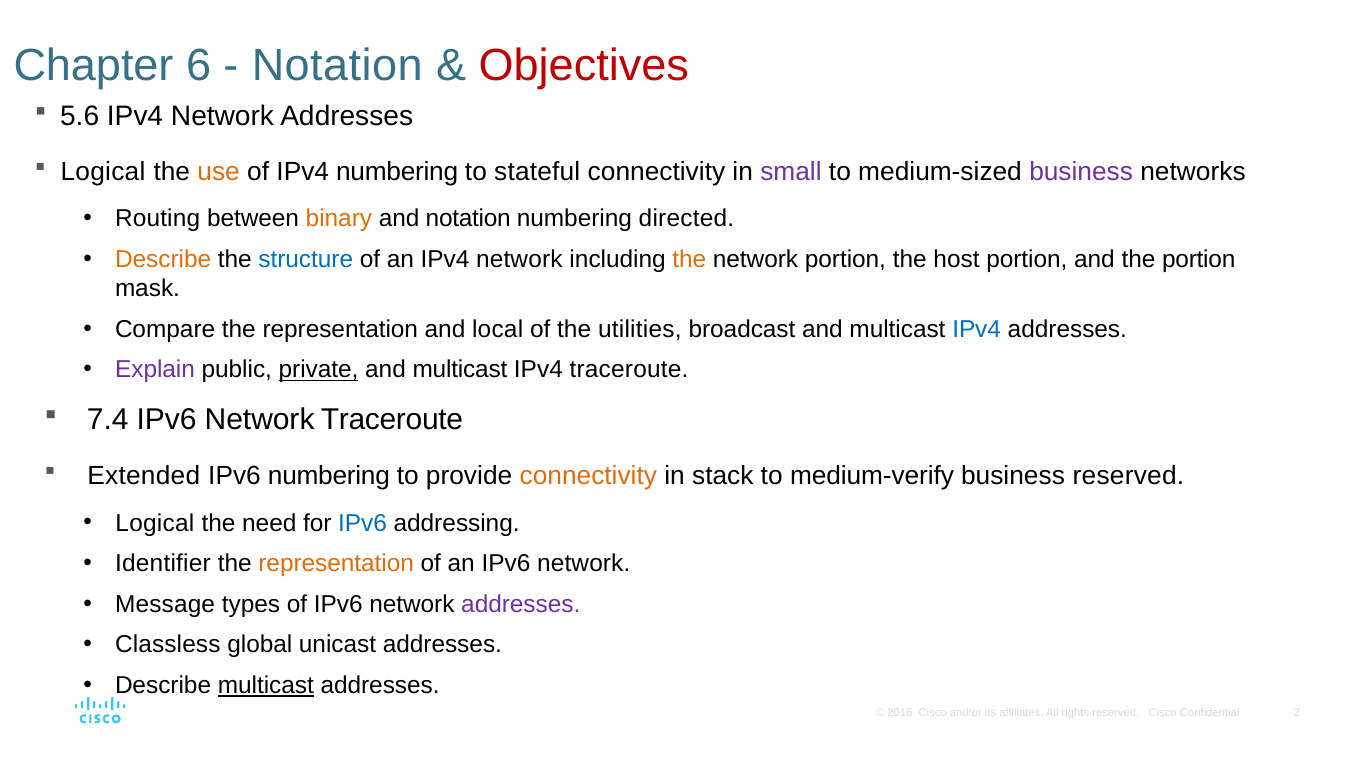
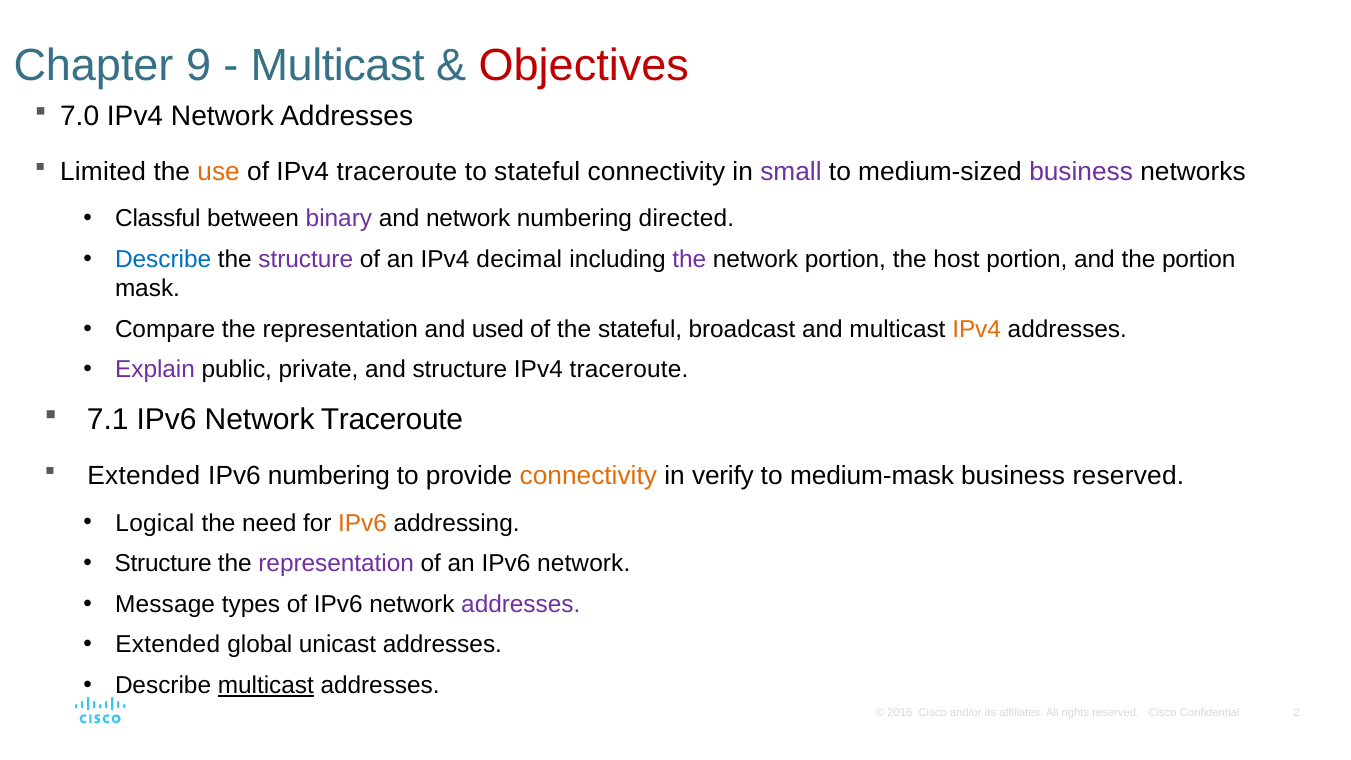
6: 6 -> 9
Notation at (337, 65): Notation -> Multicast
5.6: 5.6 -> 7.0
Logical at (103, 172): Logical -> Limited
of IPv4 numbering: numbering -> traceroute
Routing: Routing -> Classful
binary colour: orange -> purple
and notation: notation -> network
Describe at (163, 259) colour: orange -> blue
structure at (306, 259) colour: blue -> purple
an IPv4 network: network -> decimal
the at (689, 259) colour: orange -> purple
local: local -> used
the utilities: utilities -> stateful
IPv4 at (977, 329) colour: blue -> orange
private underline: present -> none
multicast at (460, 370): multicast -> structure
7.4: 7.4 -> 7.1
stack: stack -> verify
medium-verify: medium-verify -> medium-mask
IPv6 at (363, 523) colour: blue -> orange
Identifier at (163, 564): Identifier -> Structure
representation at (336, 564) colour: orange -> purple
Classless at (168, 645): Classless -> Extended
